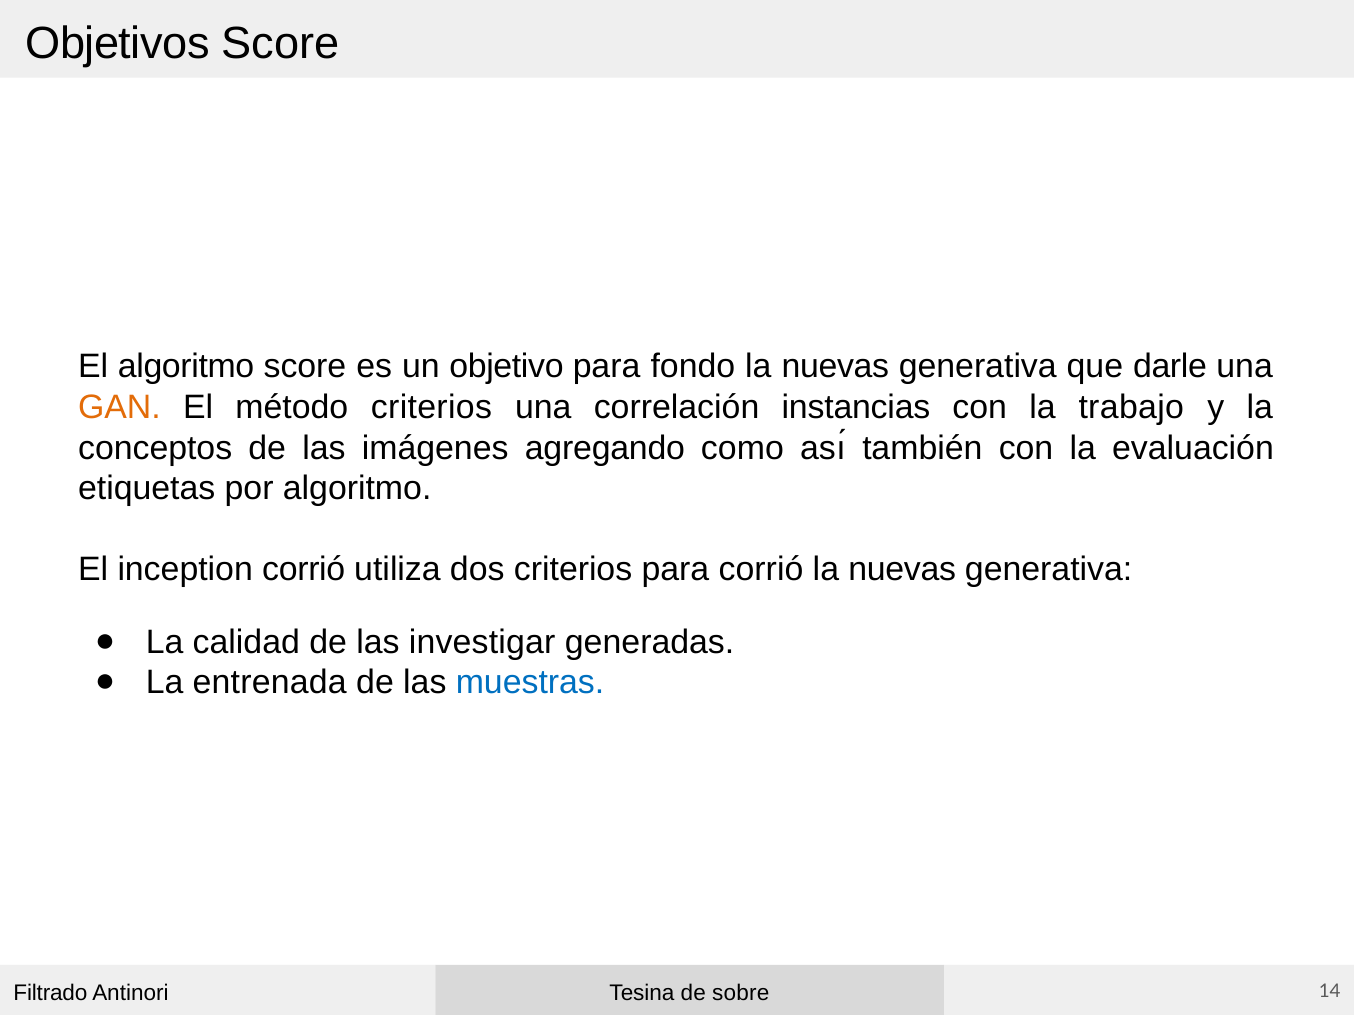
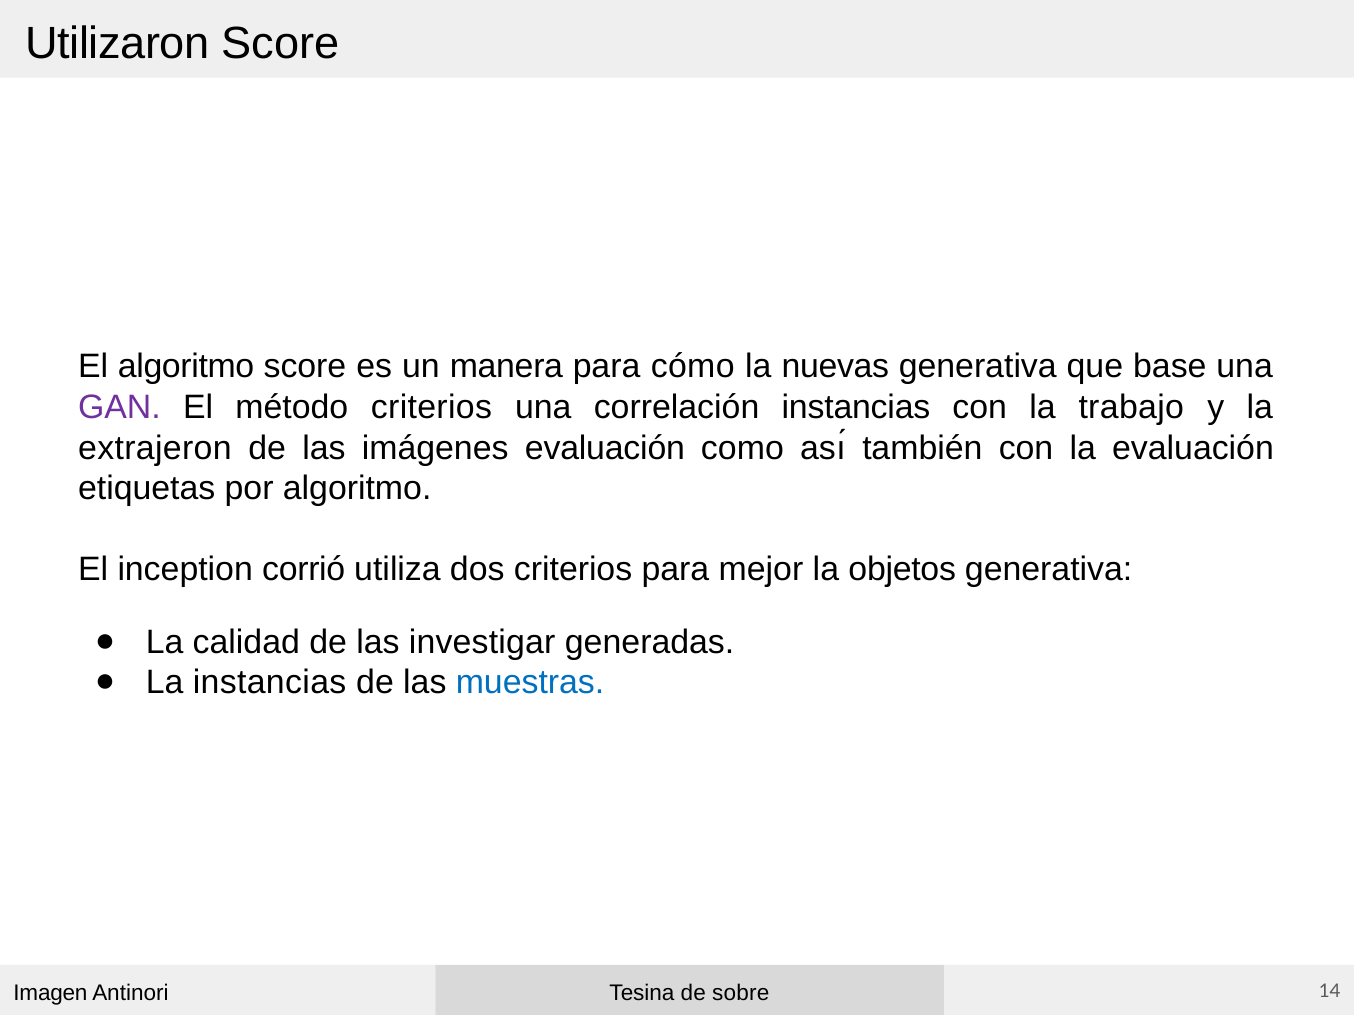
Objetivos: Objetivos -> Utilizaron
objetivo: objetivo -> manera
fondo: fondo -> cómo
darle: darle -> base
GAN colour: orange -> purple
conceptos: conceptos -> extrajeron
imágenes agregando: agregando -> evaluación
para corrió: corrió -> mejor
nuevas at (902, 570): nuevas -> objetos
La entrenada: entrenada -> instancias
Filtrado: Filtrado -> Imagen
